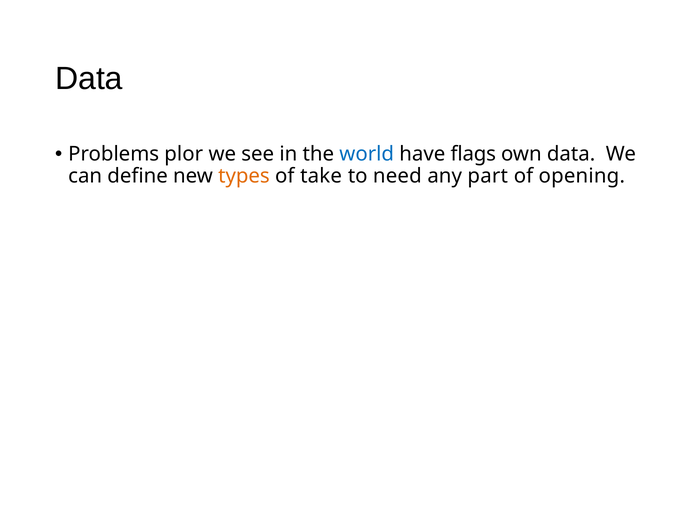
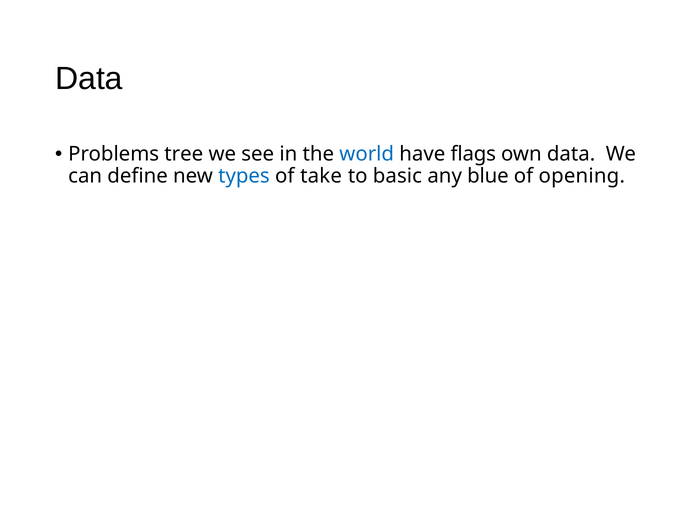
plor: plor -> tree
types colour: orange -> blue
need: need -> basic
part: part -> blue
